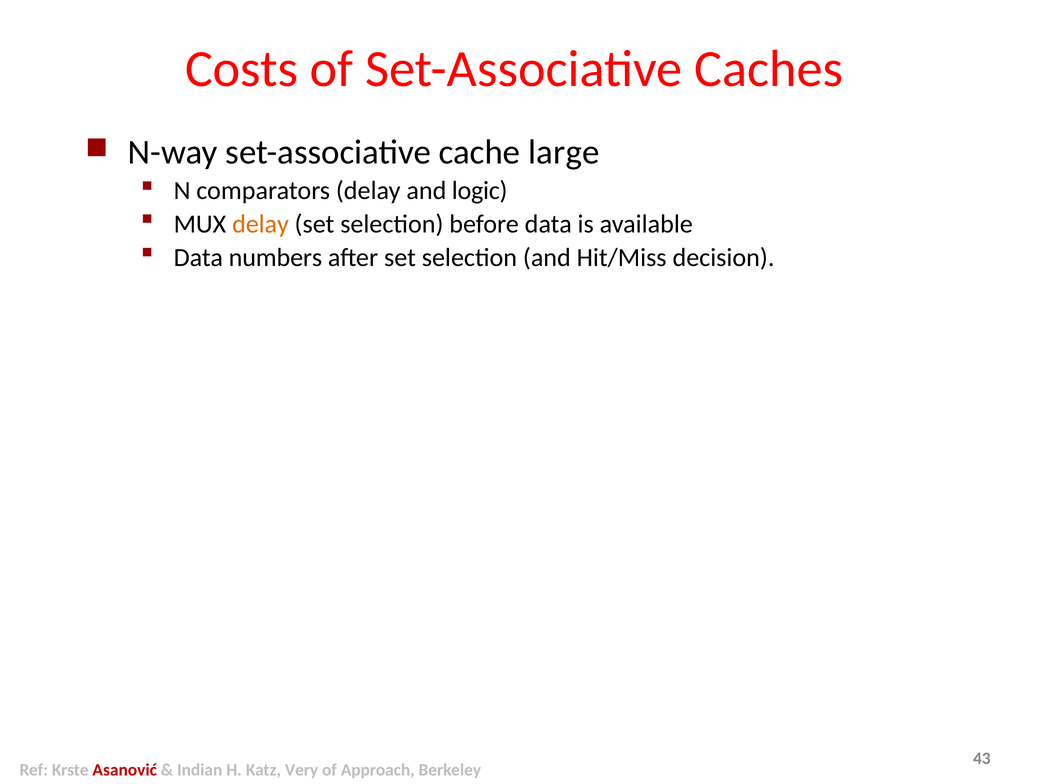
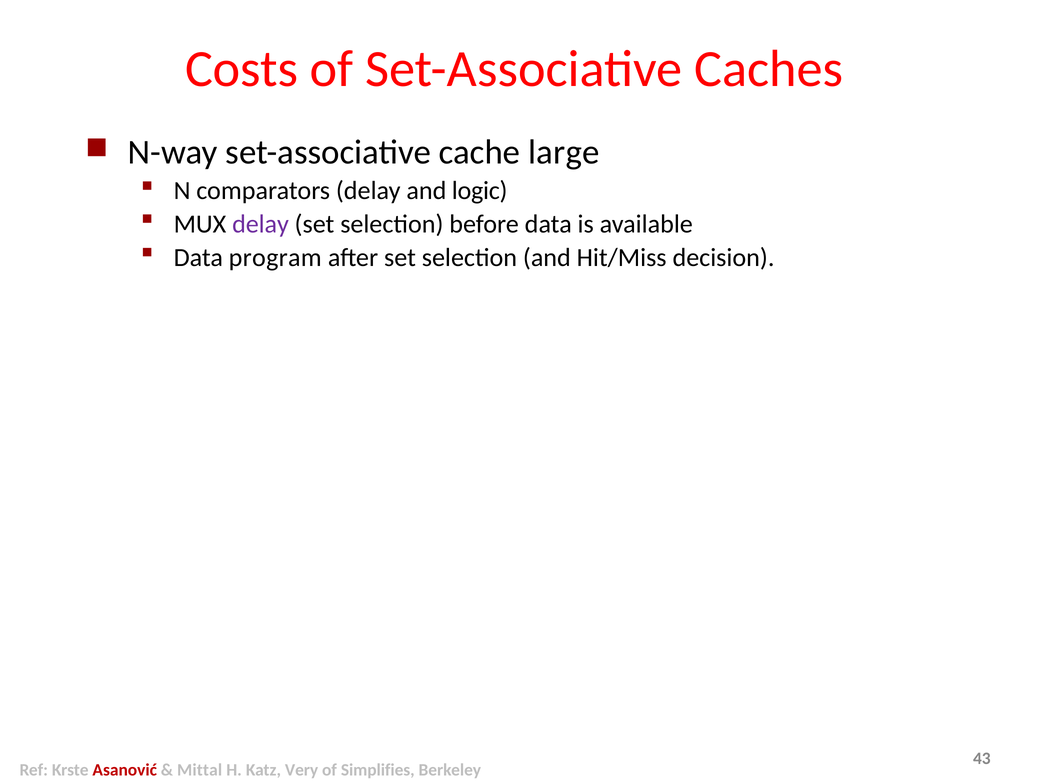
delay at (261, 224) colour: orange -> purple
numbers: numbers -> program
Indian: Indian -> Mittal
Approach: Approach -> Simplifies
